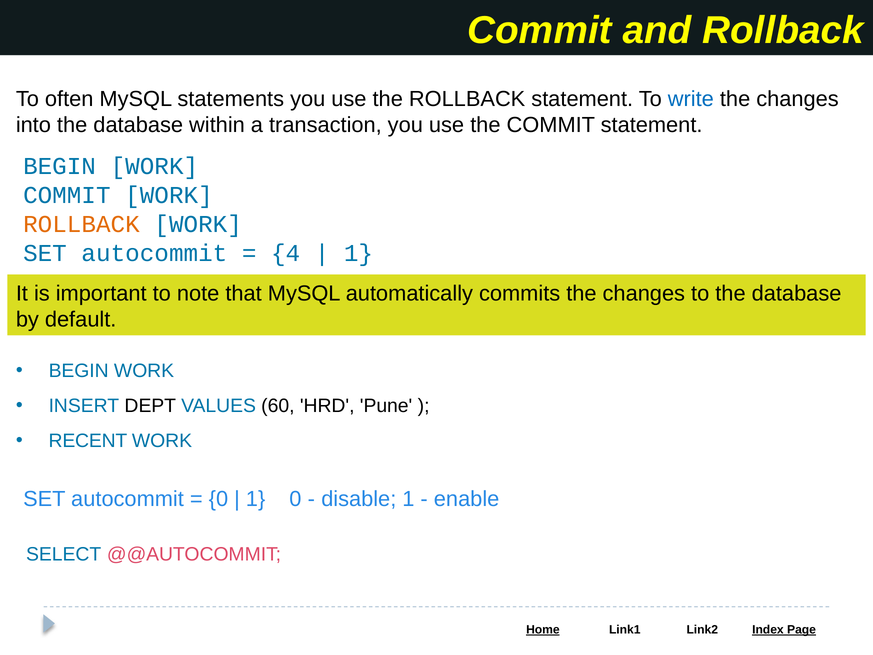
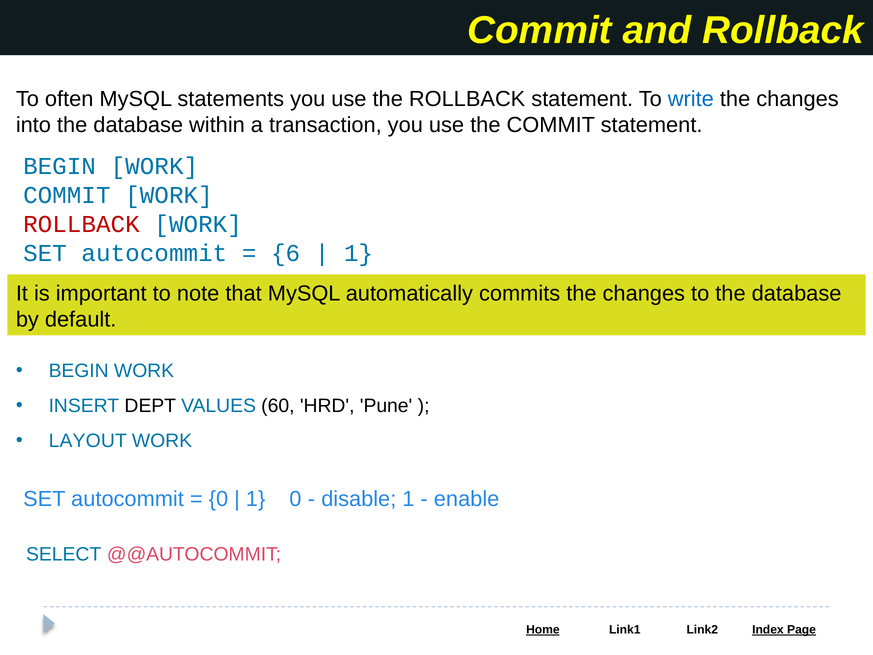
ROLLBACK at (81, 224) colour: orange -> red
4: 4 -> 6
RECENT: RECENT -> LAYOUT
